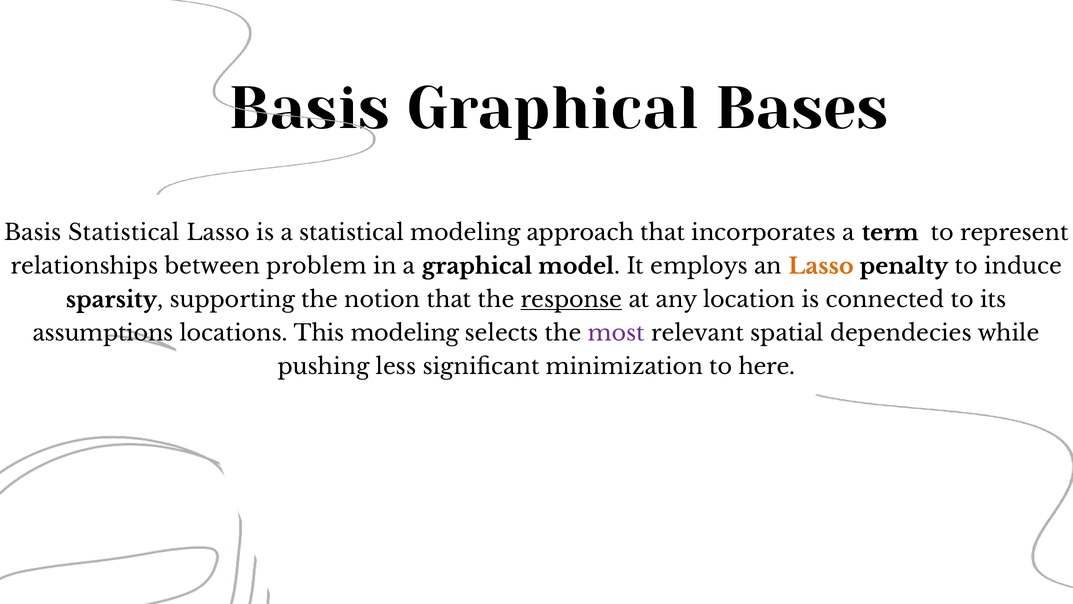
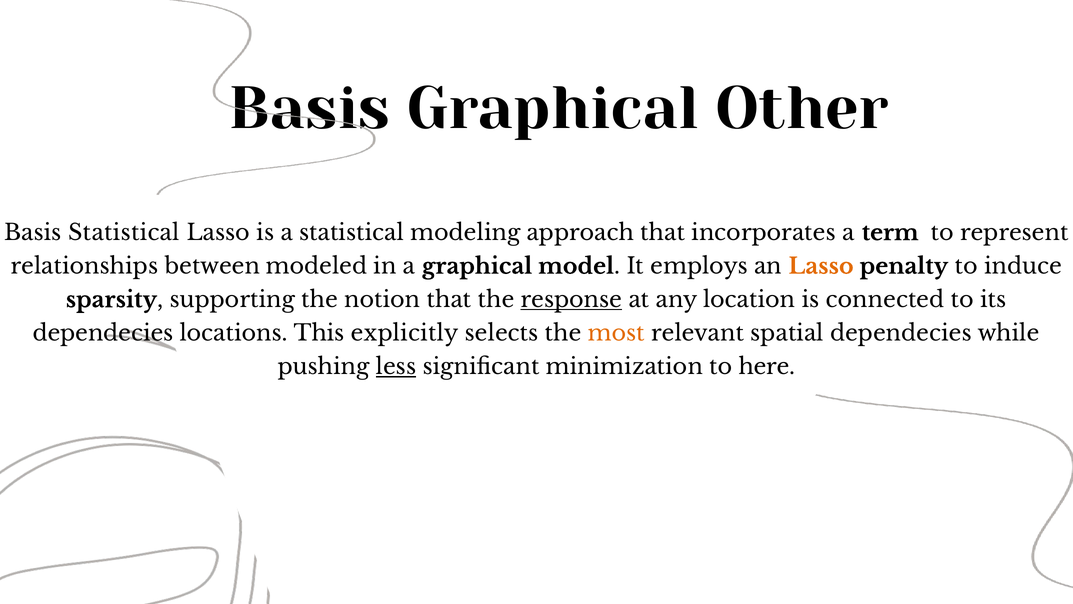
Bases: Bases -> Other
problem: problem -> modeled
assumptions at (103, 333): assumptions -> dependecies
This modeling: modeling -> explicitly
most colour: purple -> orange
less underline: none -> present
